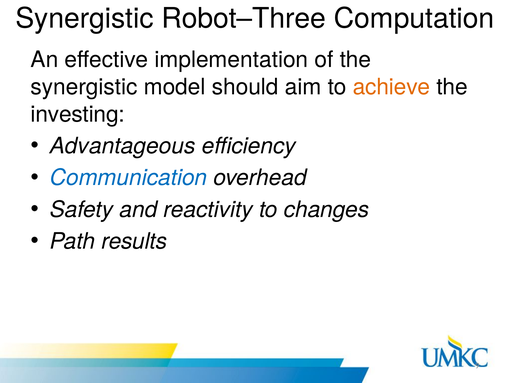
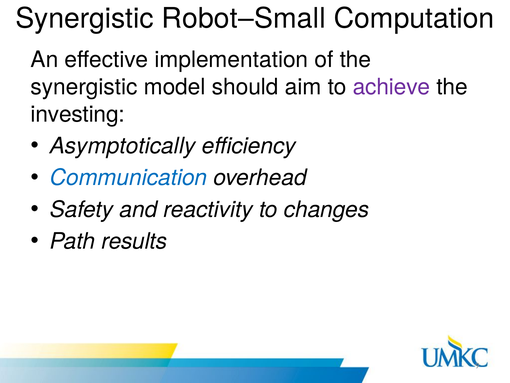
Robot–Three: Robot–Three -> Robot–Small
achieve colour: orange -> purple
Advantageous: Advantageous -> Asymptotically
